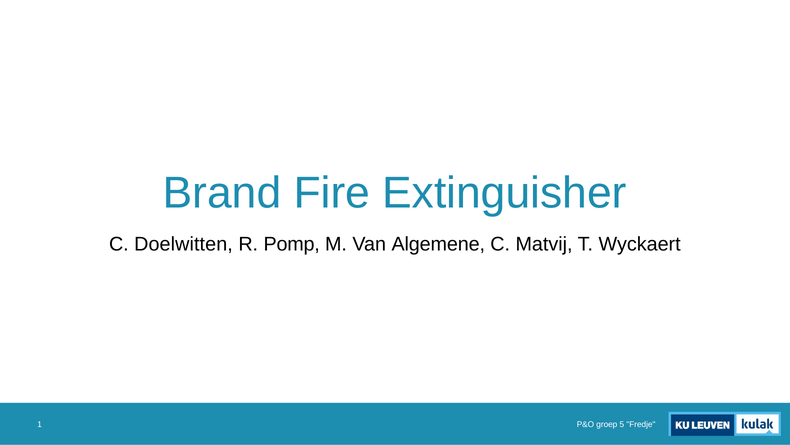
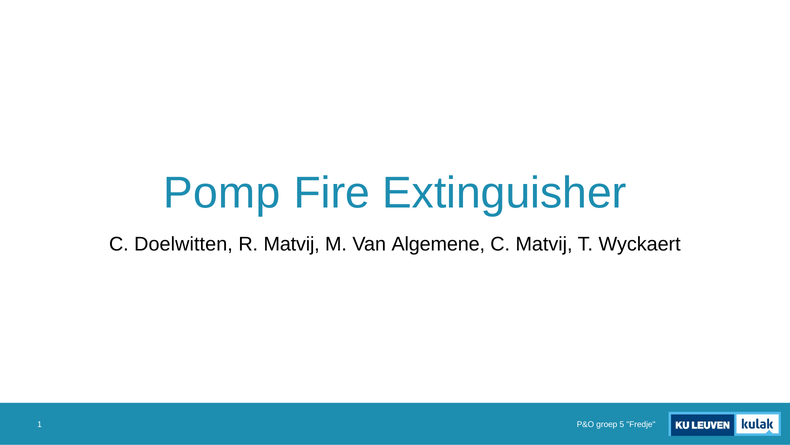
Brand: Brand -> Pomp
R Pomp: Pomp -> Matvij
